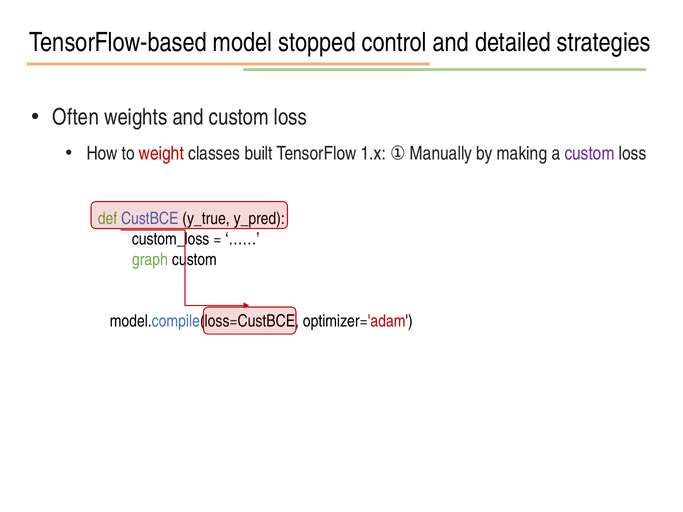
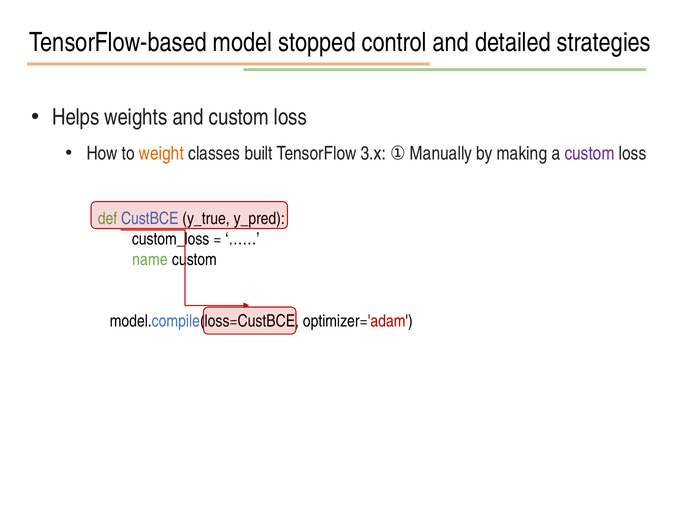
Often: Often -> Helps
weight colour: red -> orange
1.x: 1.x -> 3.x
graph: graph -> name
